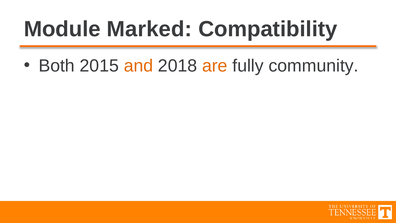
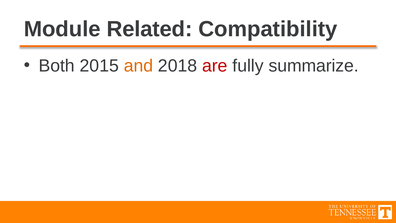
Marked: Marked -> Related
are colour: orange -> red
community: community -> summarize
